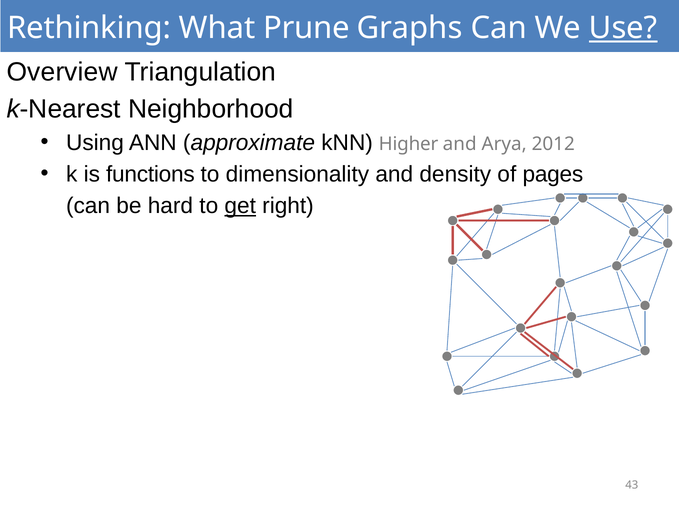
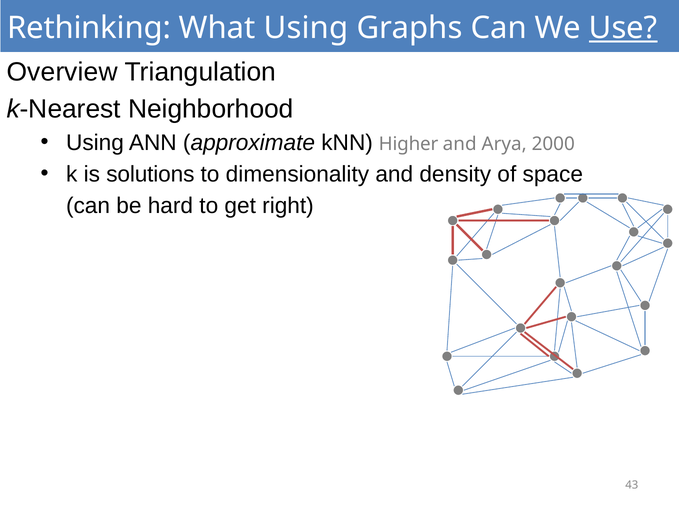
What Prune: Prune -> Using
2012: 2012 -> 2000
functions: functions -> solutions
pages: pages -> space
get underline: present -> none
